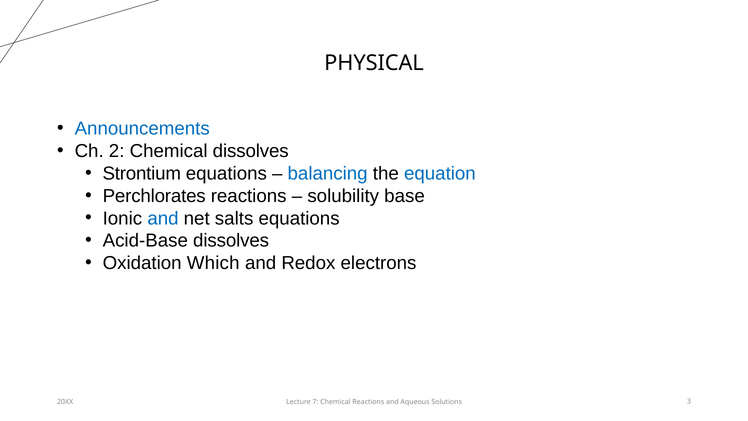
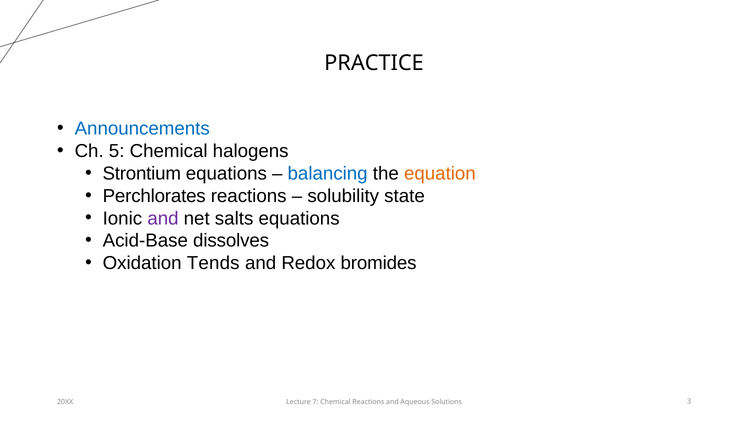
PHYSICAL: PHYSICAL -> PRACTICE
2: 2 -> 5
Chemical dissolves: dissolves -> halogens
equation colour: blue -> orange
base: base -> state
and at (163, 218) colour: blue -> purple
Which: Which -> Tends
electrons: electrons -> bromides
